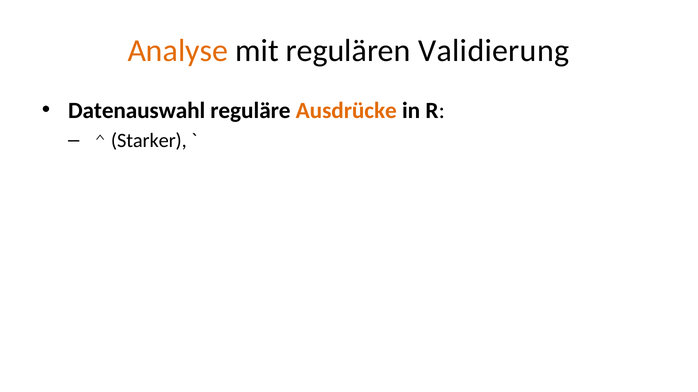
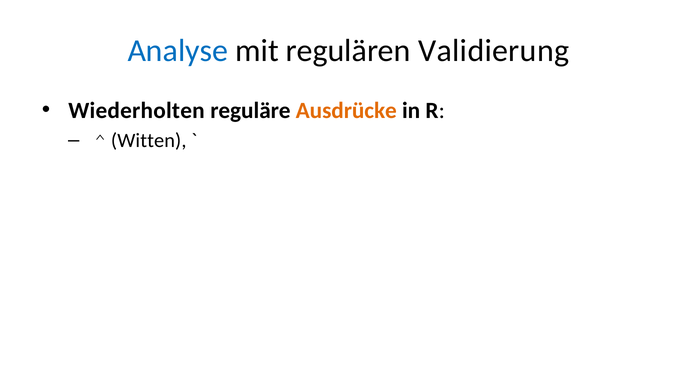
Analyse colour: orange -> blue
Datenauswahl: Datenauswahl -> Wiederholten
Starker: Starker -> Witten
